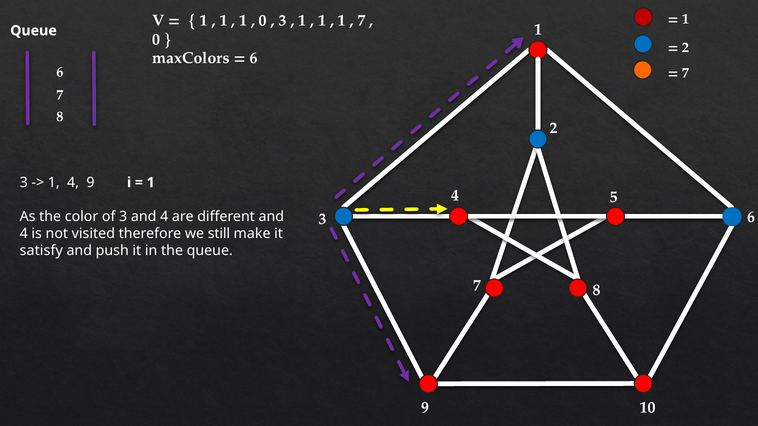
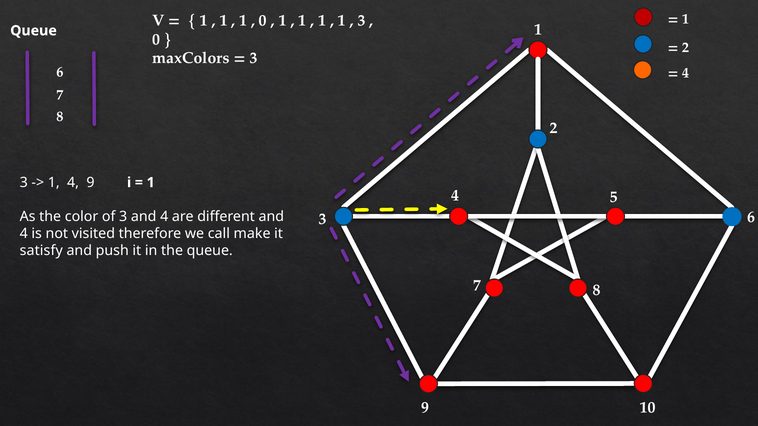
3 at (283, 20): 3 -> 1
7 at (362, 20): 7 -> 3
6 at (254, 58): 6 -> 3
7 at (685, 73): 7 -> 4
still: still -> call
